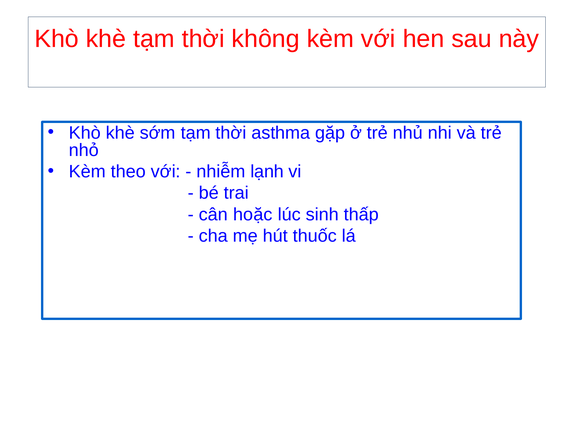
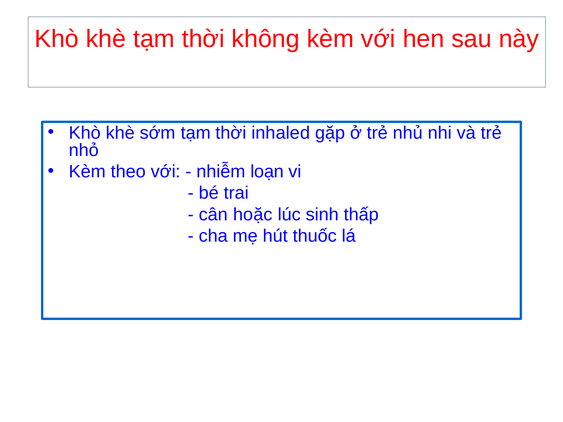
asthma: asthma -> inhaled
lạnh: lạnh -> loạn
